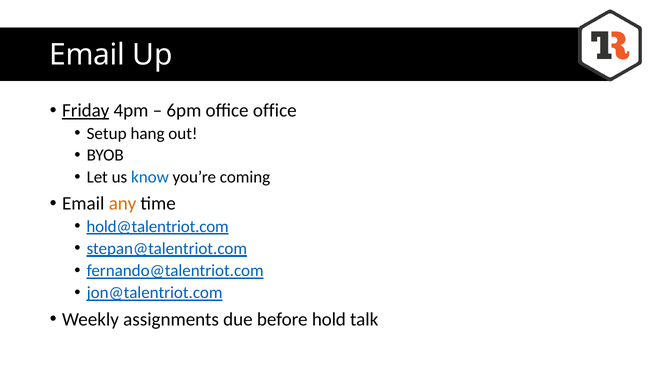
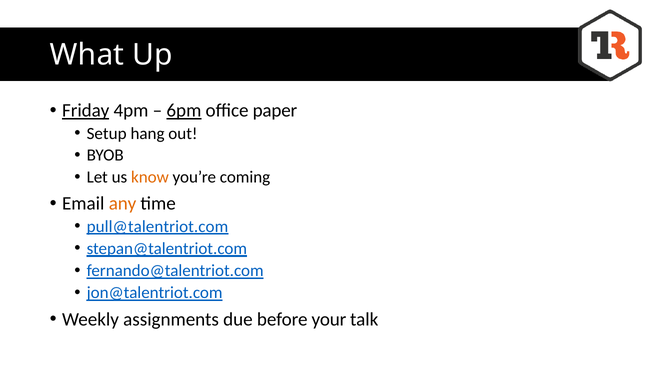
Email at (87, 55): Email -> What
6pm underline: none -> present
office office: office -> paper
know colour: blue -> orange
hold@talentriot.com: hold@talentriot.com -> pull@talentriot.com
hold: hold -> your
